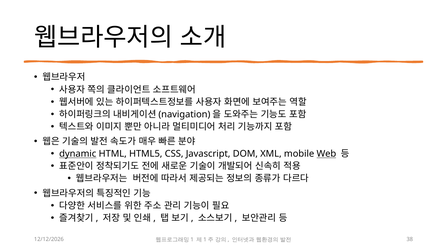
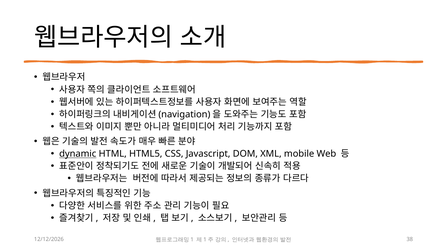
Web underline: present -> none
